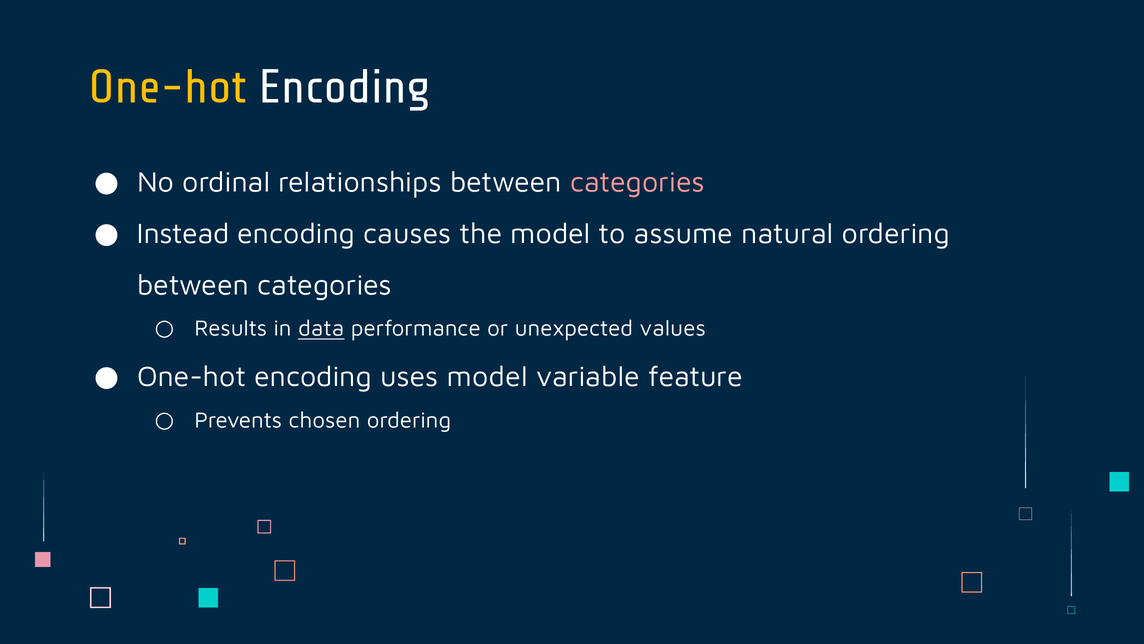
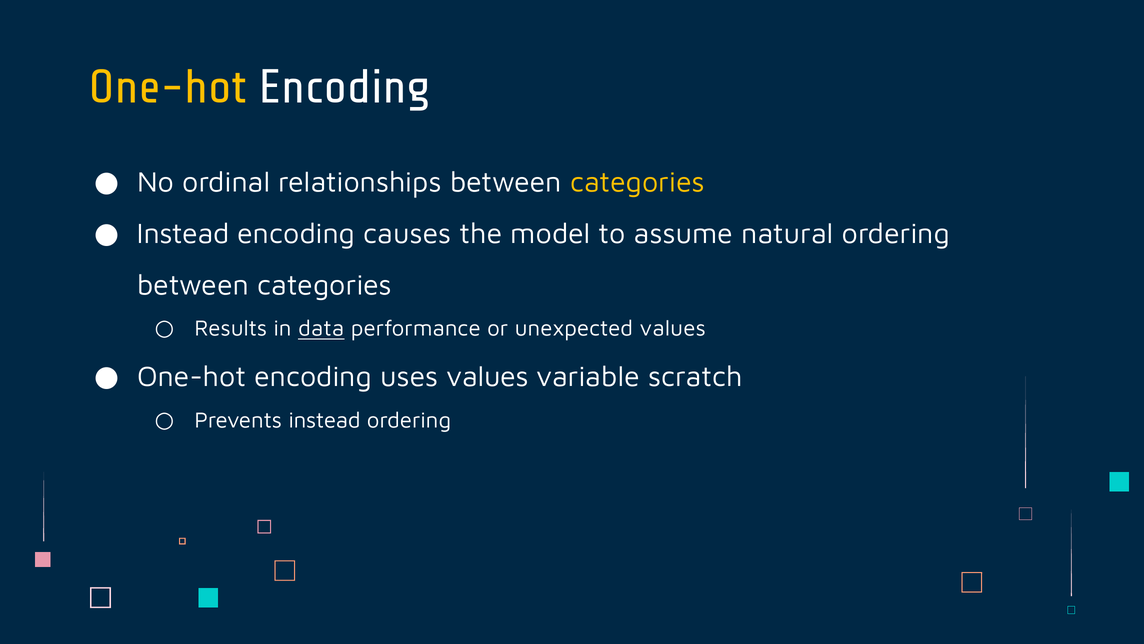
categories at (637, 182) colour: pink -> yellow
uses model: model -> values
feature: feature -> scratch
Prevents chosen: chosen -> instead
